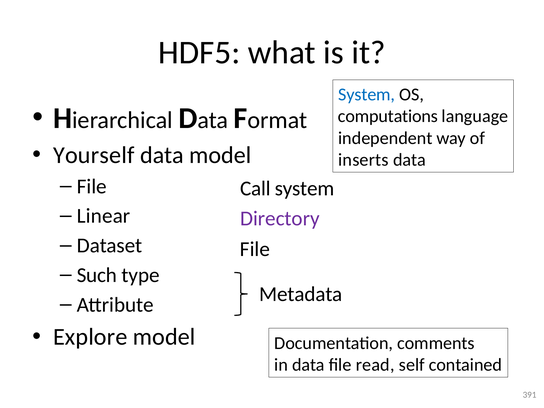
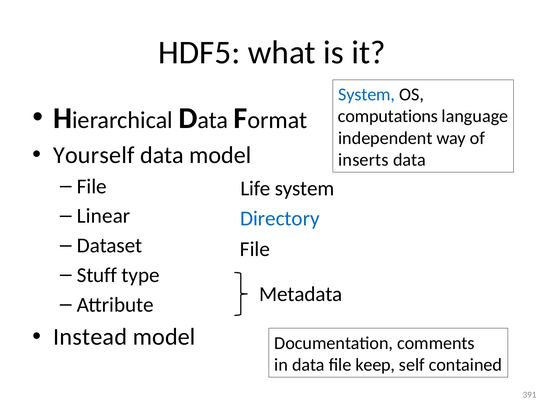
Call: Call -> Life
Directory colour: purple -> blue
Such: Such -> Stuff
Explore: Explore -> Instead
read: read -> keep
